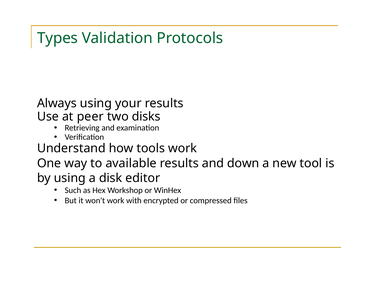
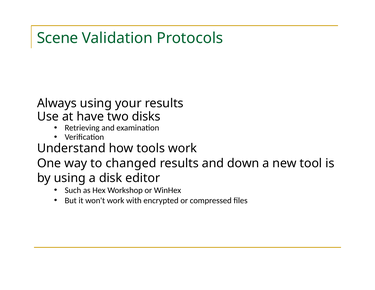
Types: Types -> Scene
peer: peer -> have
available: available -> changed
